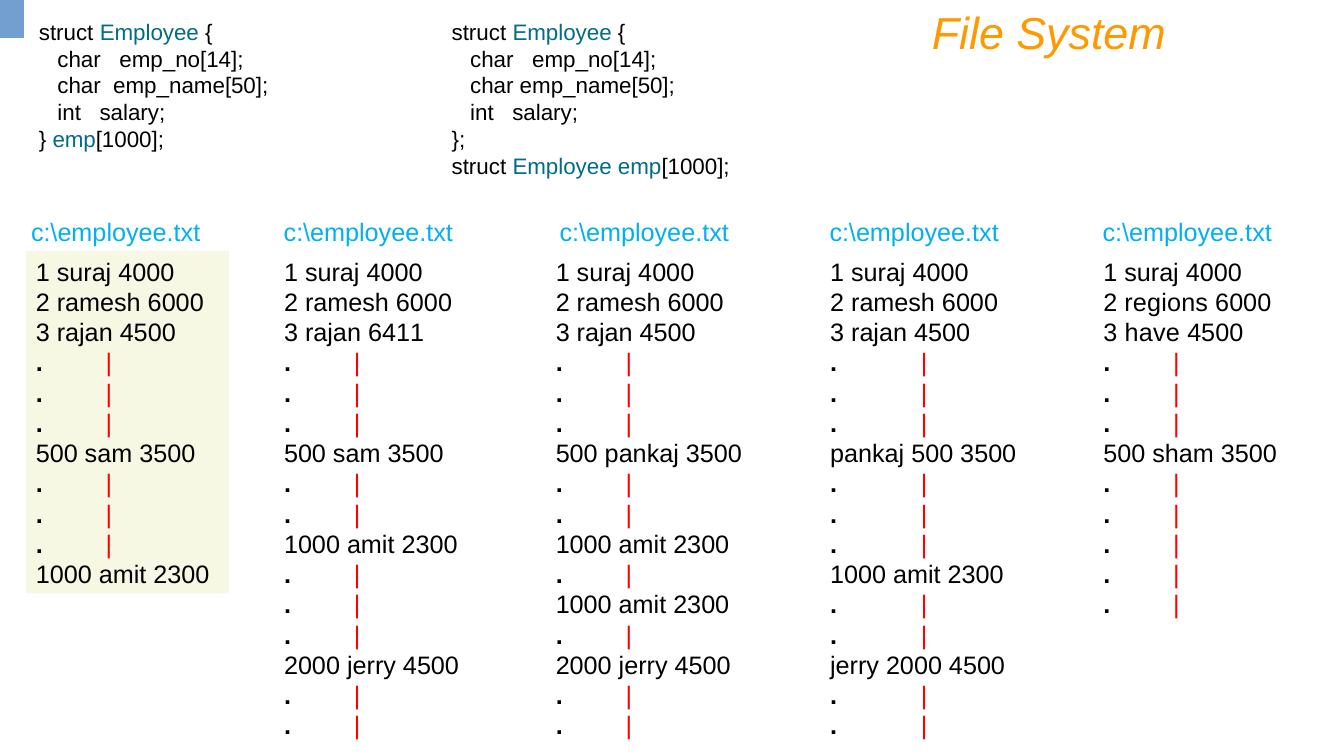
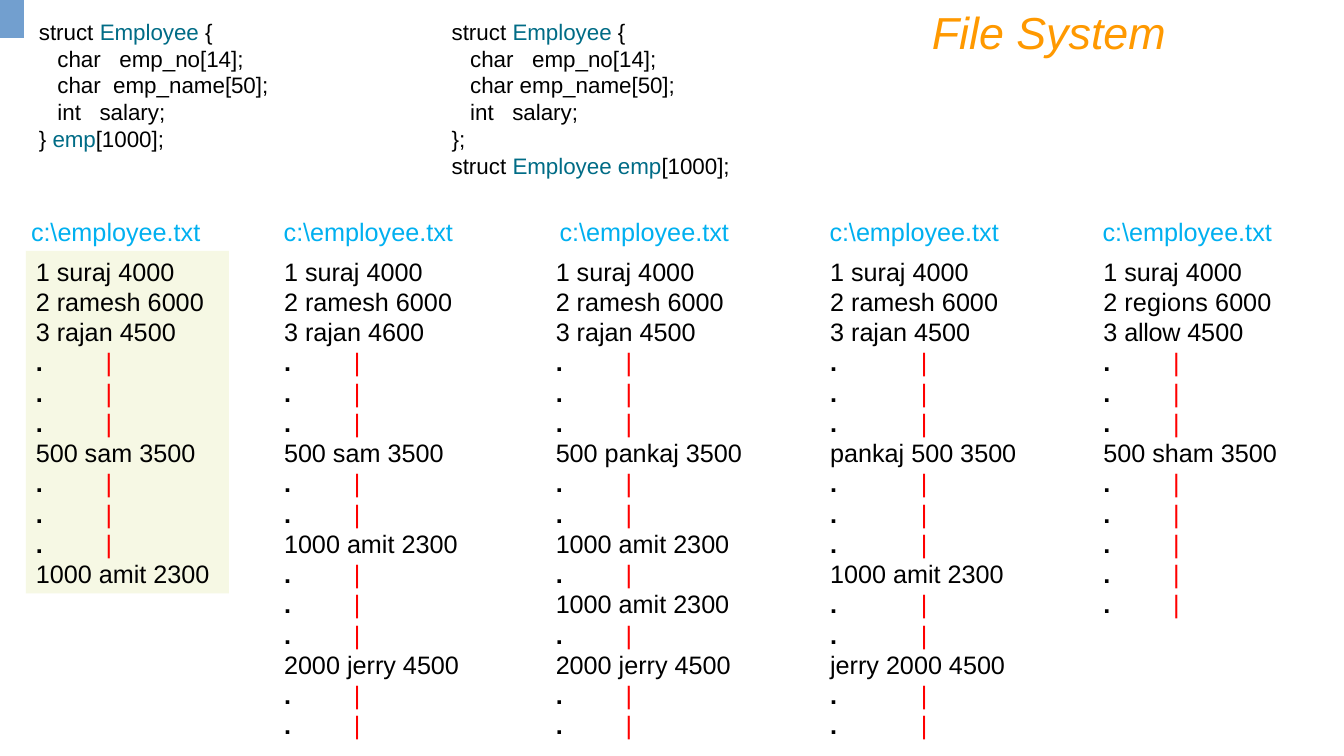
6411: 6411 -> 4600
have: have -> allow
